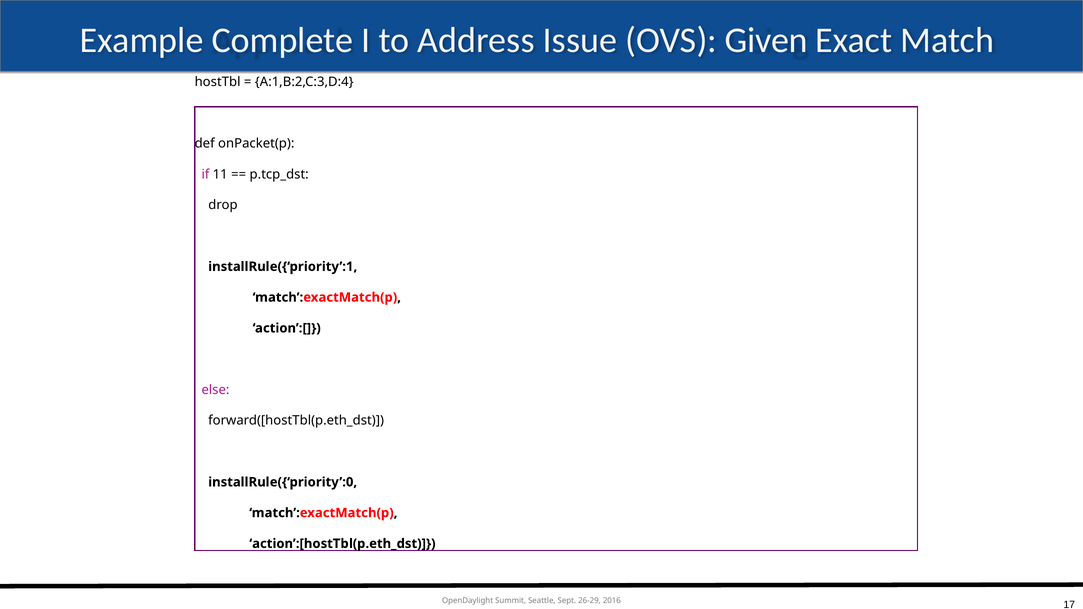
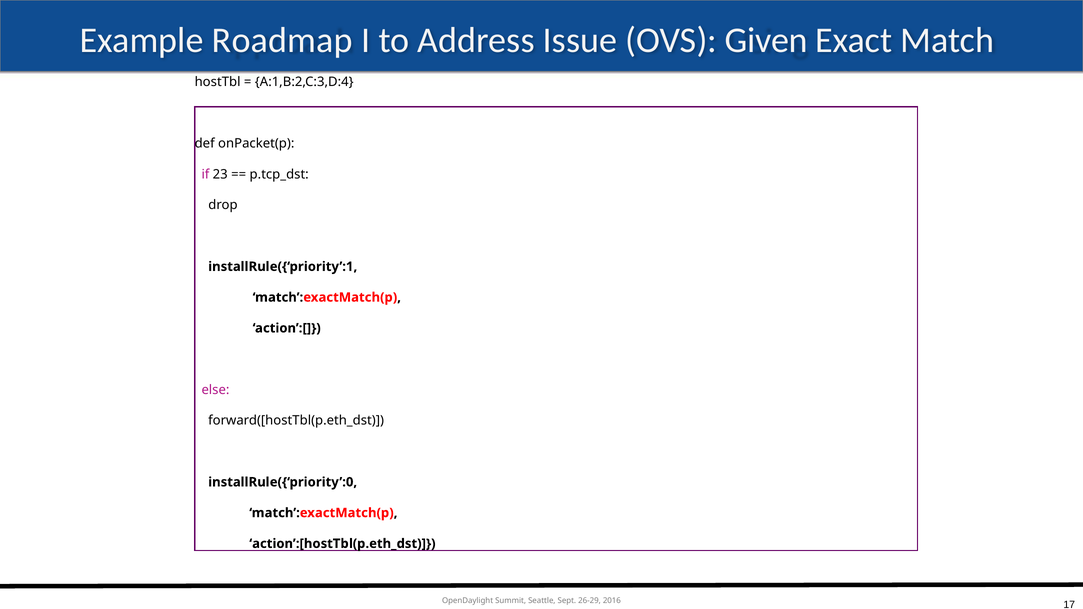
Complete: Complete -> Roadmap
11: 11 -> 23
